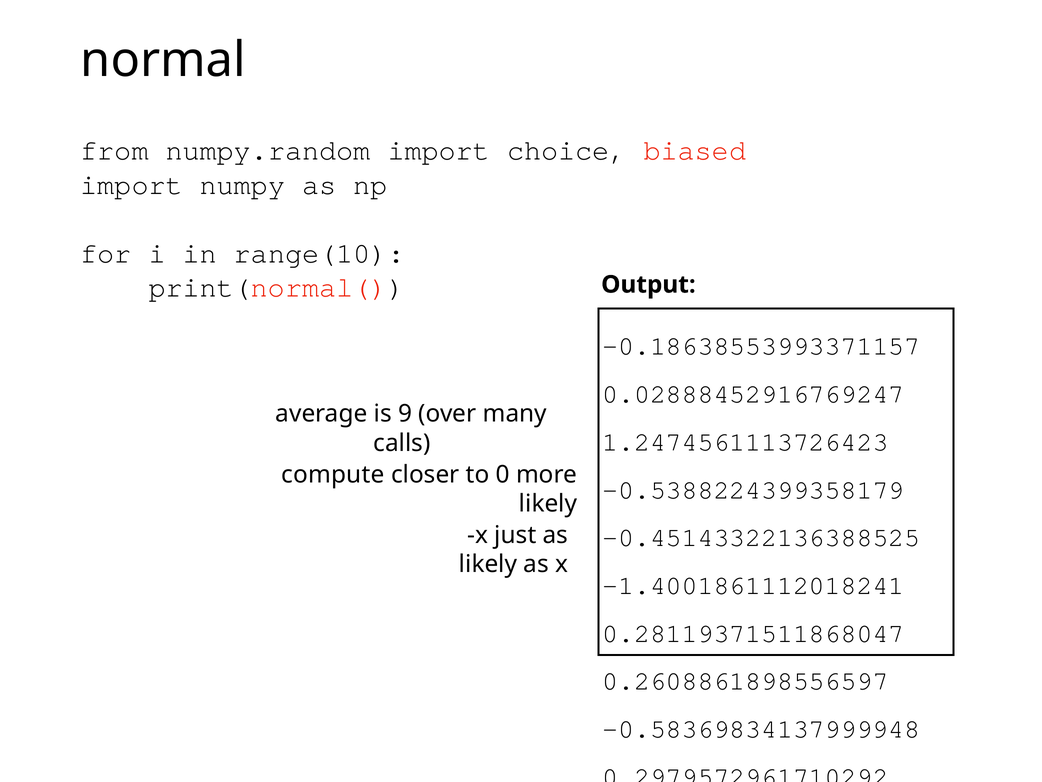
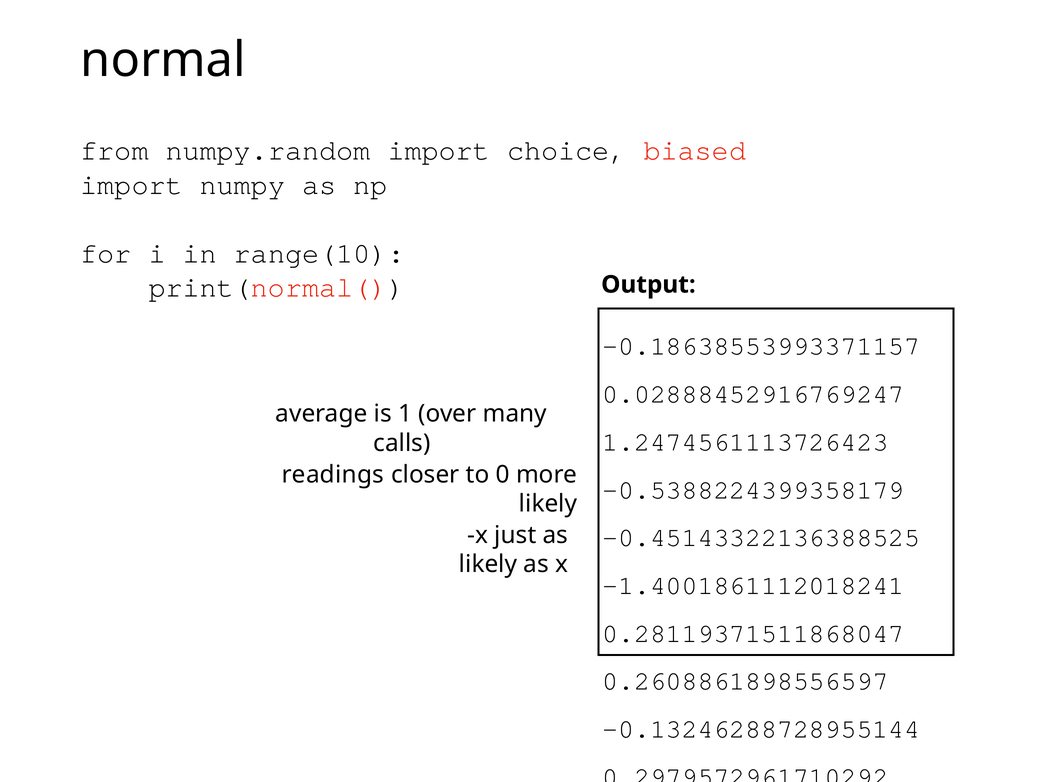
9: 9 -> 1
compute: compute -> readings
-0.58369834137999948: -0.58369834137999948 -> -0.13246288728955144
